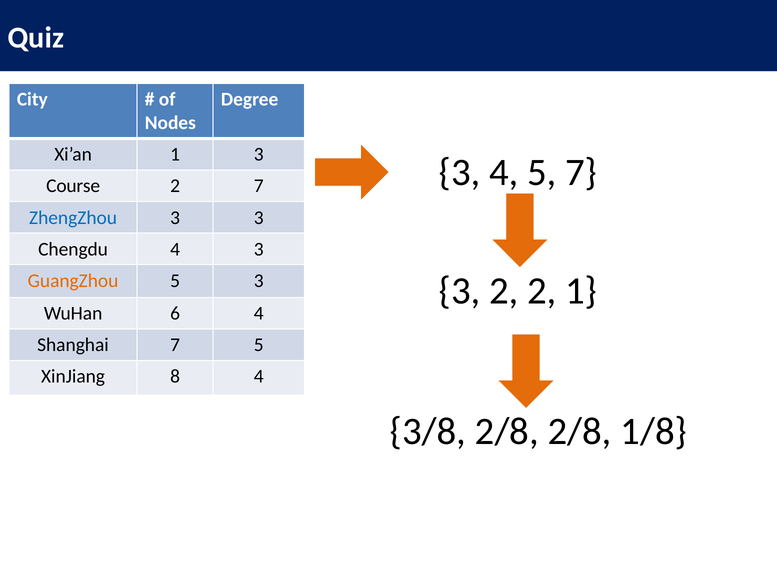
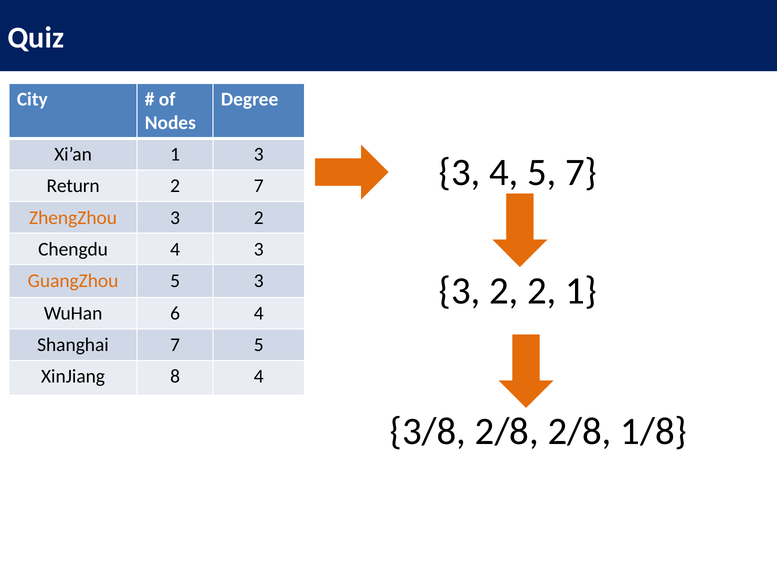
Course: Course -> Return
ZhengZhou colour: blue -> orange
3 at (259, 218): 3 -> 2
